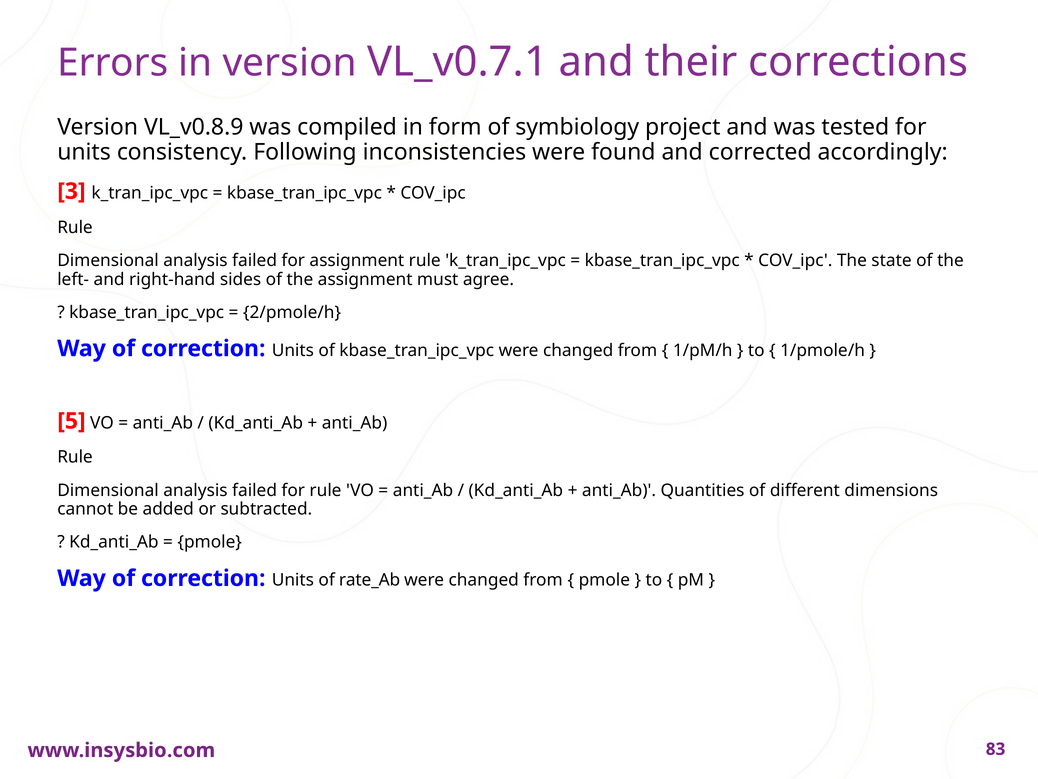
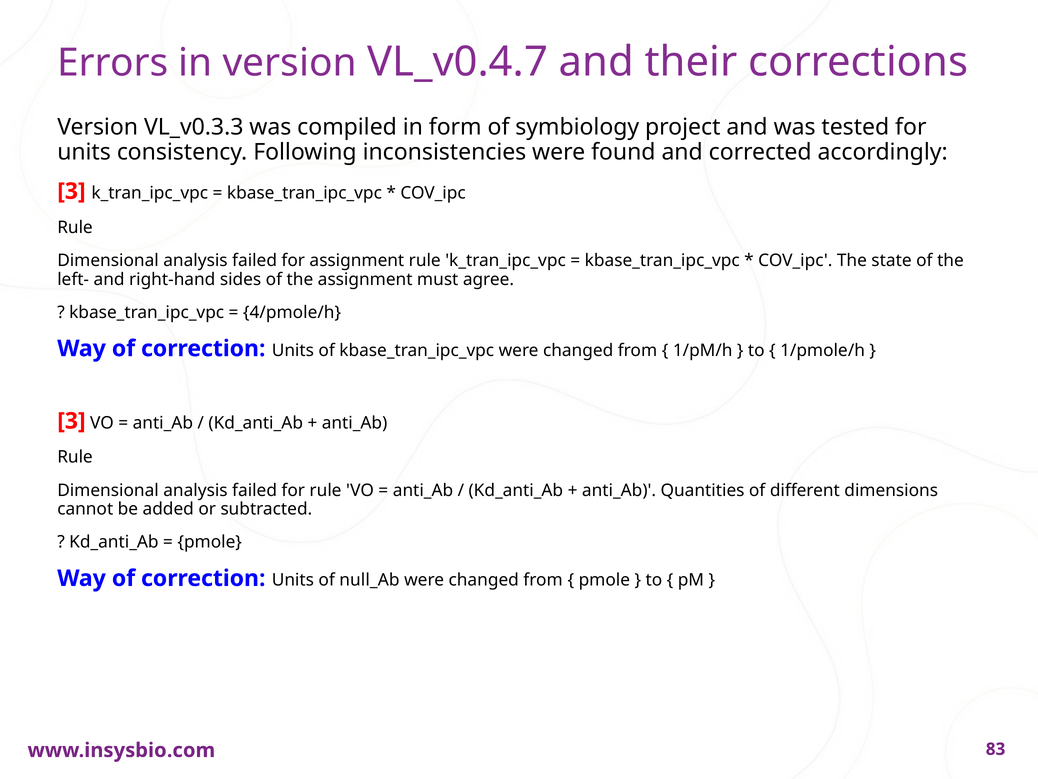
VL_v0.7.1: VL_v0.7.1 -> VL_v0.4.7
VL_v0.8.9: VL_v0.8.9 -> VL_v0.3.3
2/pmole/h: 2/pmole/h -> 4/pmole/h
5 at (71, 421): 5 -> 3
rate_Ab: rate_Ab -> null_Ab
